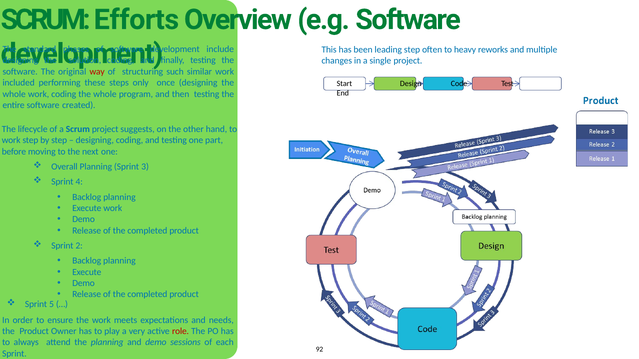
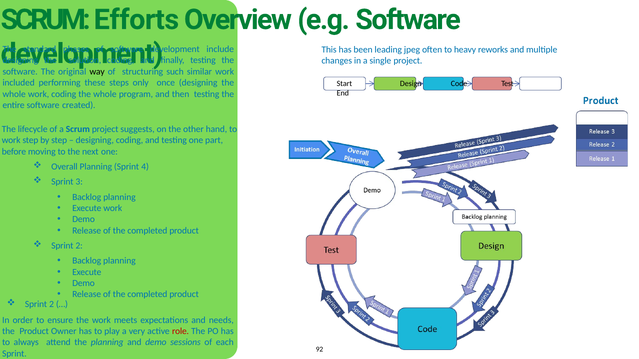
leading step: step -> jpeg
way colour: red -> black
3: 3 -> 4
4: 4 -> 3
5 at (52, 305): 5 -> 2
